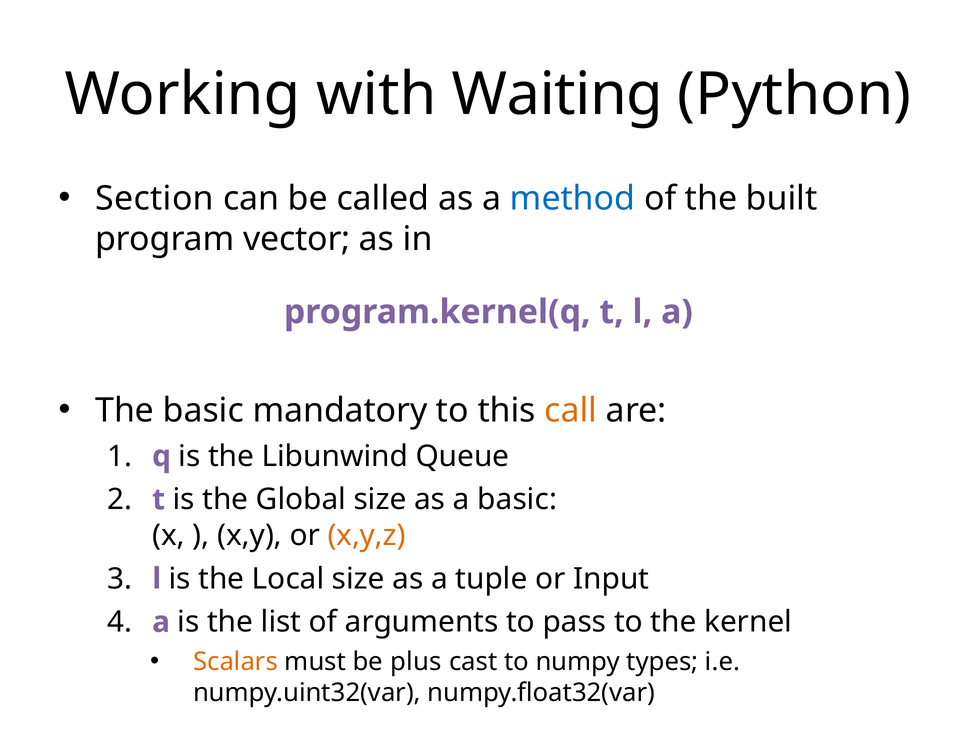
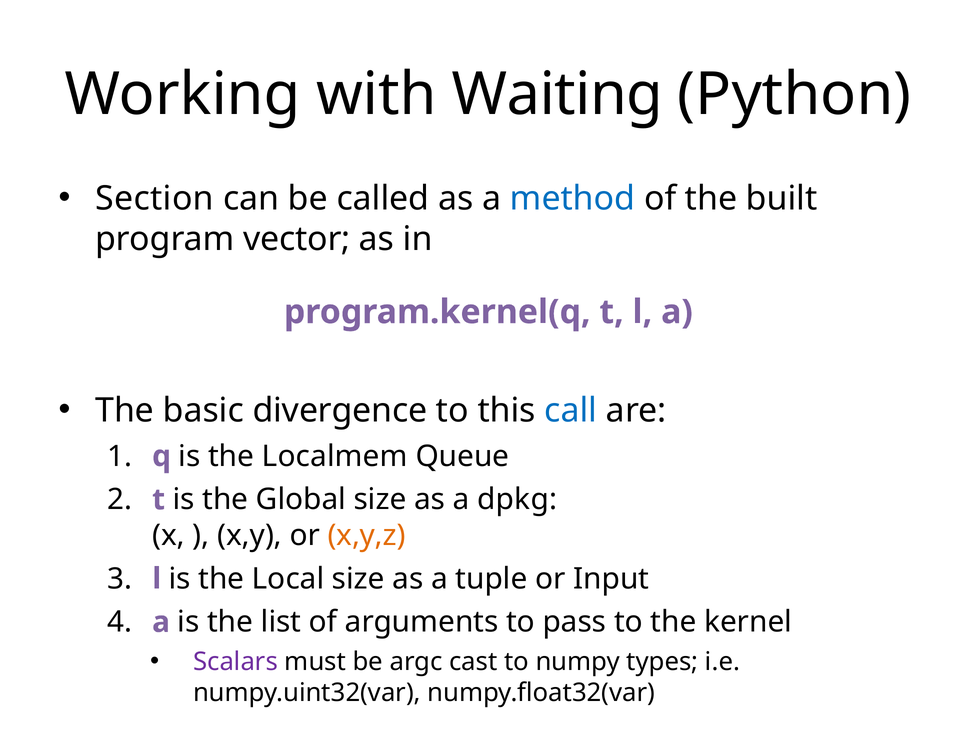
mandatory: mandatory -> divergence
call colour: orange -> blue
Libunwind: Libunwind -> Localmem
a basic: basic -> dpkg
Scalars colour: orange -> purple
plus: plus -> argc
